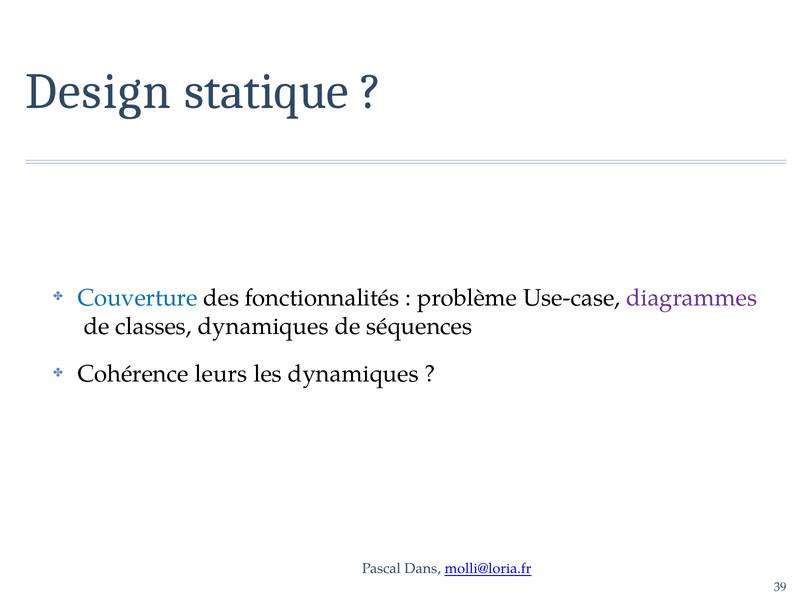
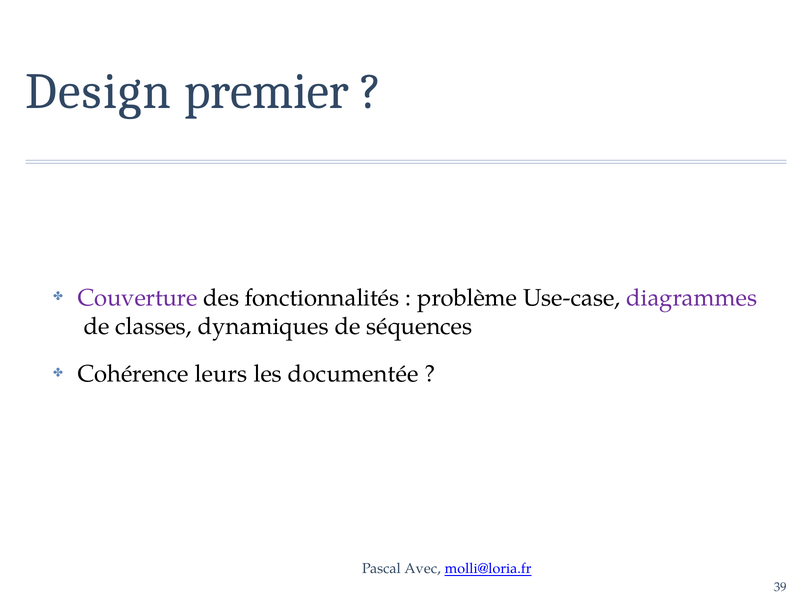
statique: statique -> premier
Couverture colour: blue -> purple
les dynamiques: dynamiques -> documentée
Dans: Dans -> Avec
